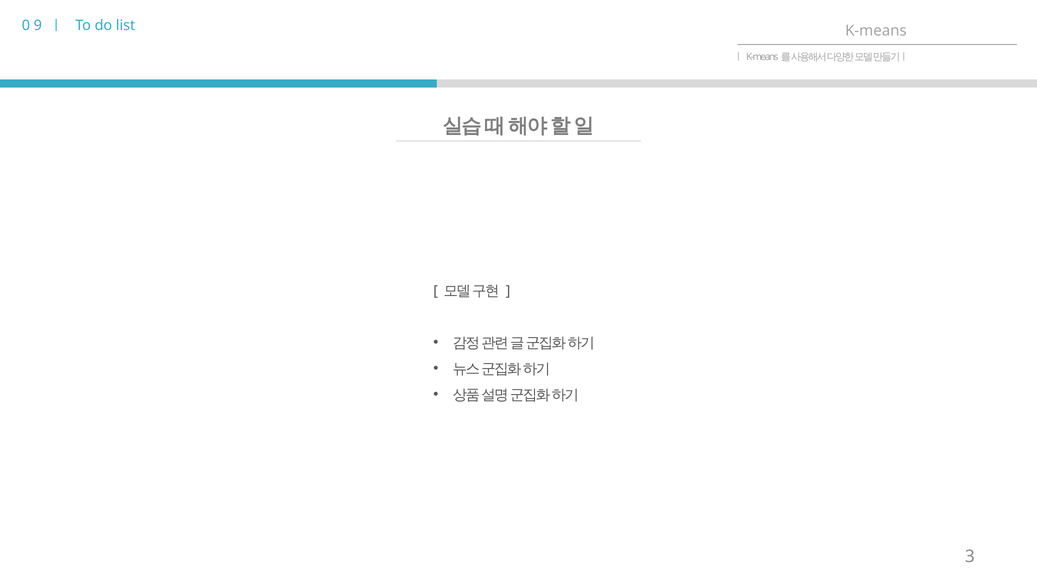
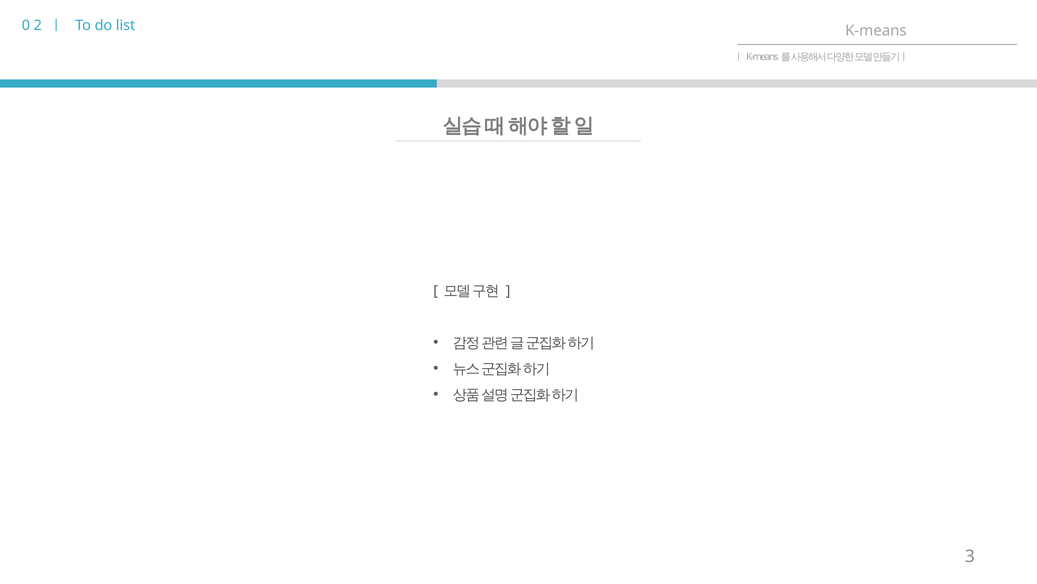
9: 9 -> 2
